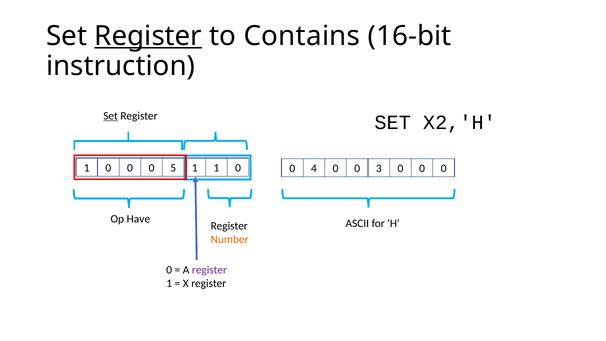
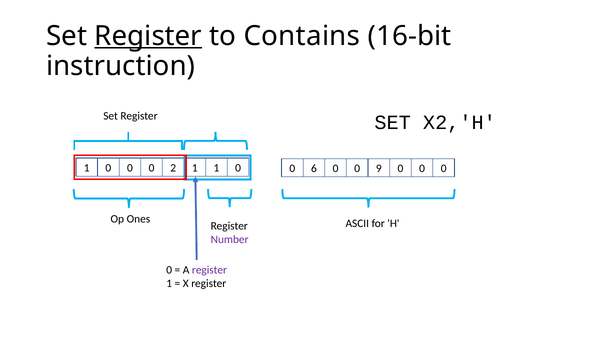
Set at (111, 116) underline: present -> none
5: 5 -> 2
4: 4 -> 6
3: 3 -> 9
Have: Have -> Ones
Number colour: orange -> purple
